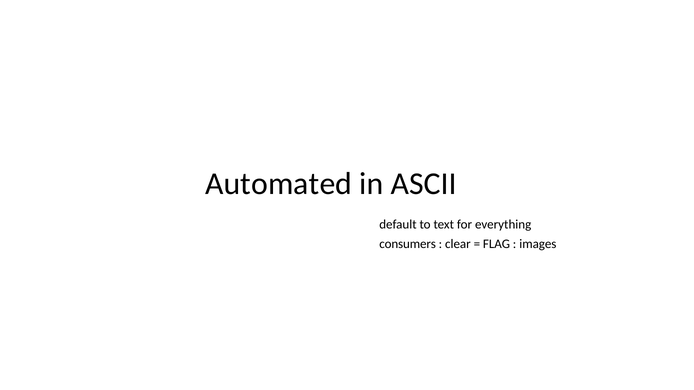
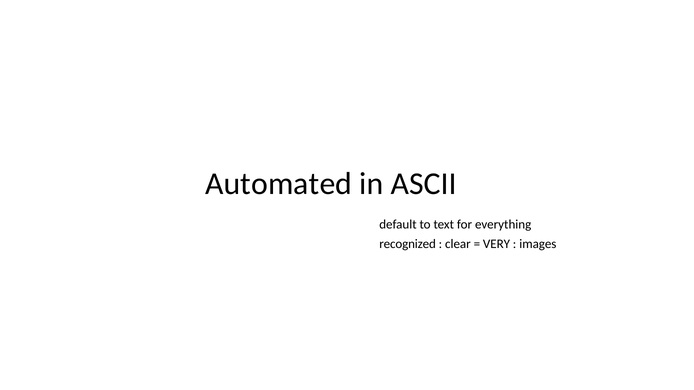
consumers: consumers -> recognized
FLAG: FLAG -> VERY
